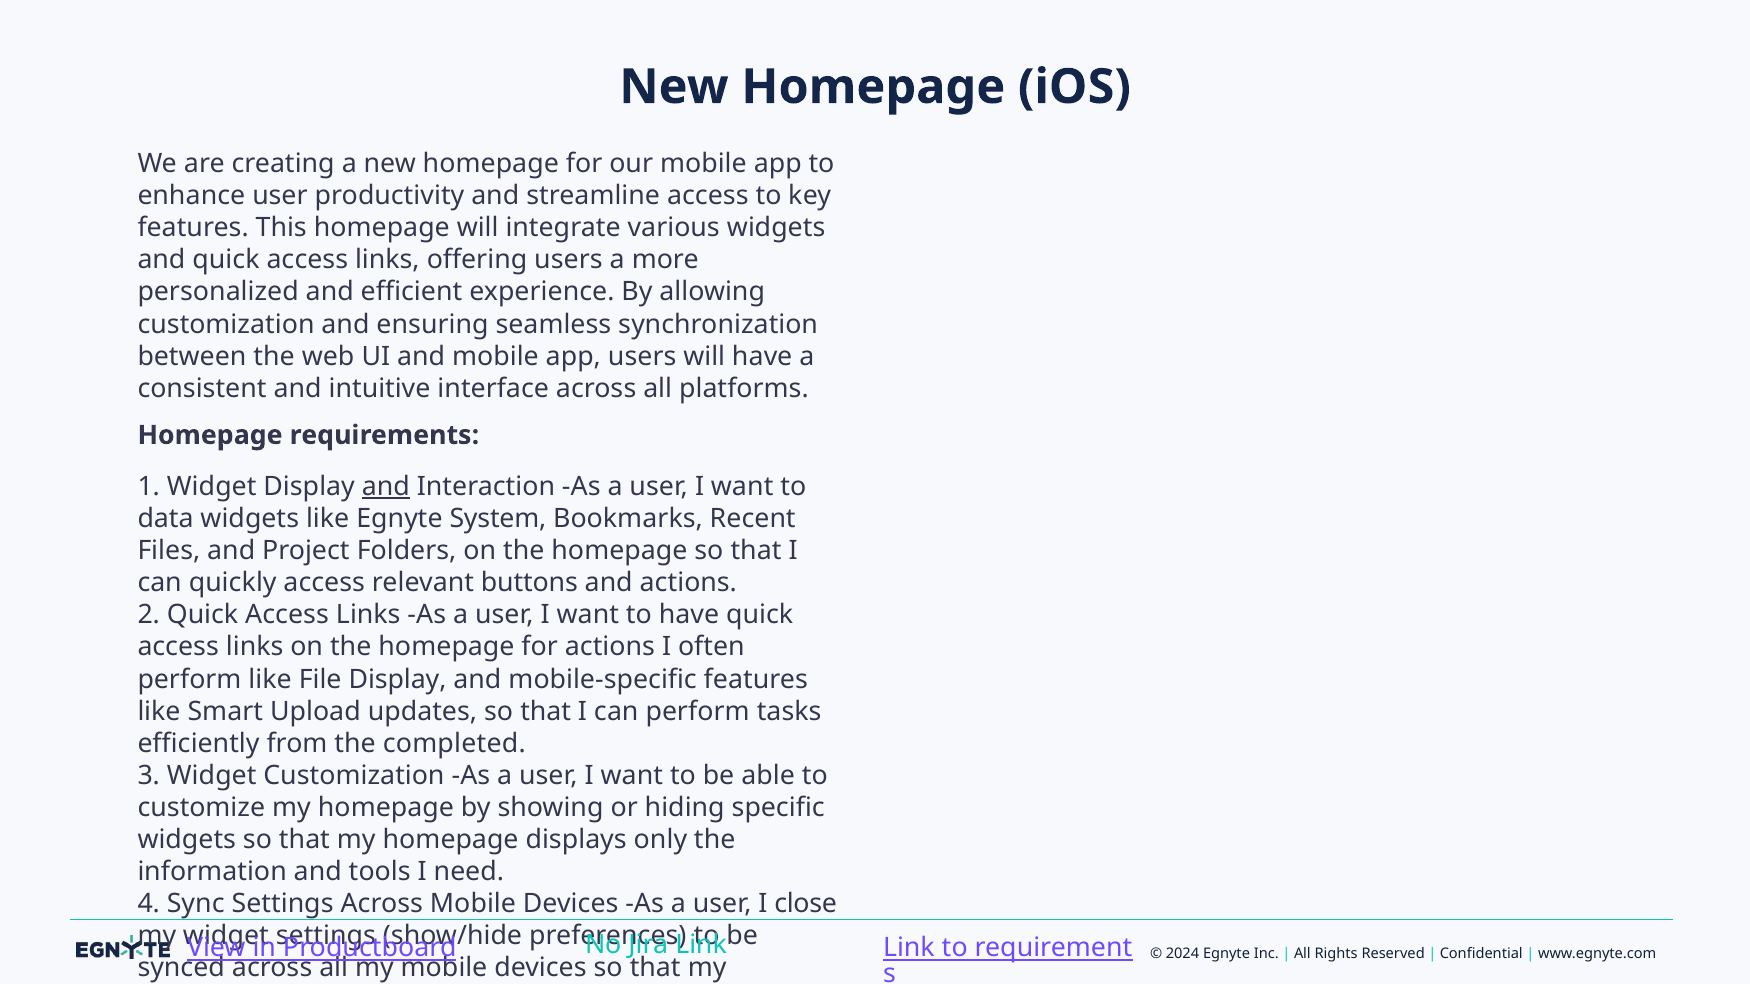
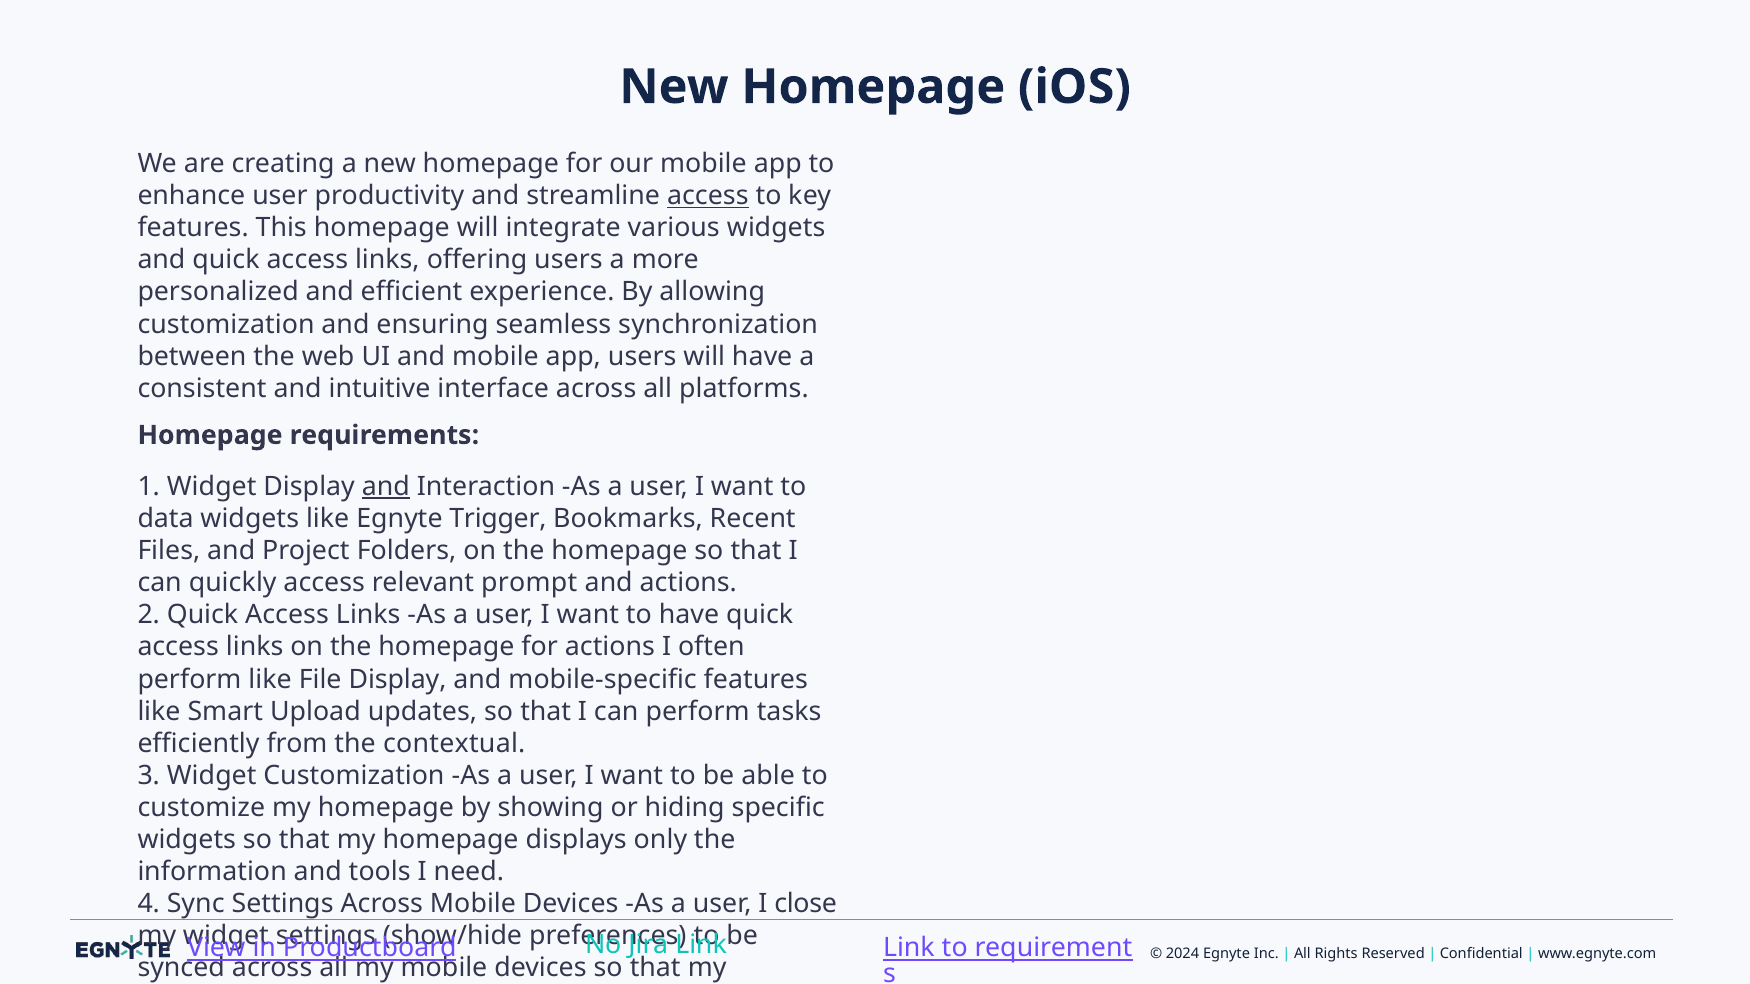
access at (708, 196) underline: none -> present
System: System -> Trigger
buttons: buttons -> prompt
completed: completed -> contextual
